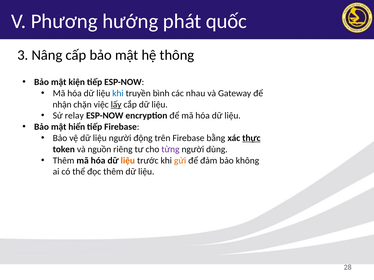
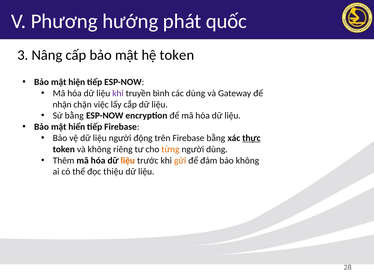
hệ thông: thông -> token
kiện: kiện -> hiện
khi at (118, 93) colour: blue -> purple
các nhau: nhau -> dùng
lấy underline: present -> none
Sử relay: relay -> bằng
và nguồn: nguồn -> không
từng colour: purple -> orange
đọc thêm: thêm -> thiệu
